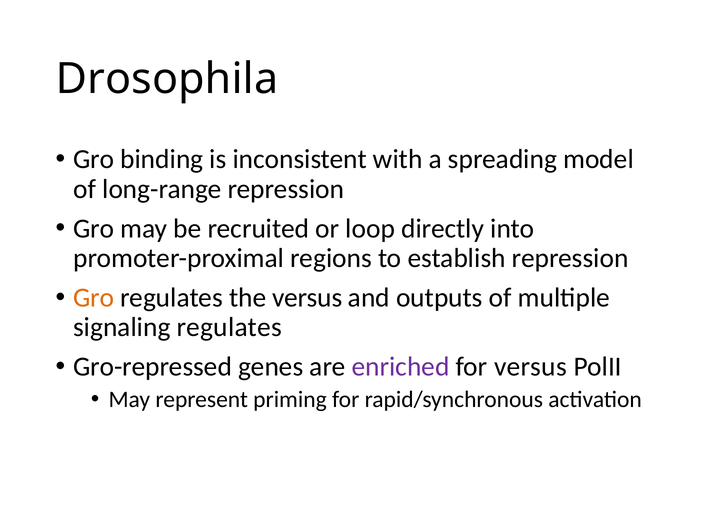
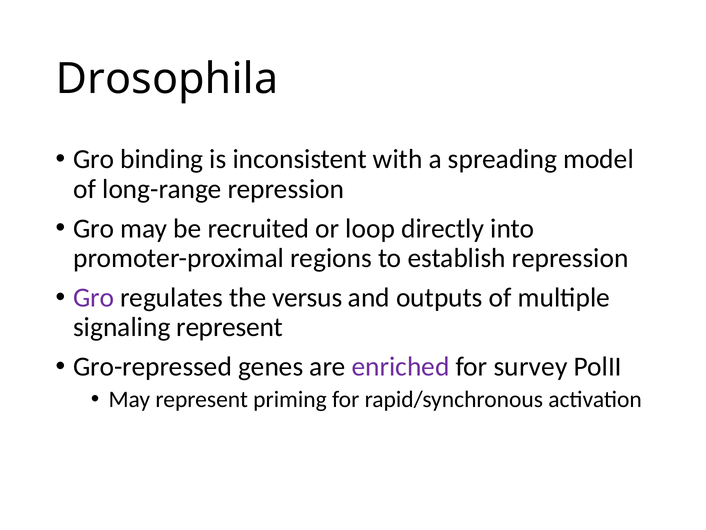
Gro at (94, 297) colour: orange -> purple
signaling regulates: regulates -> represent
for versus: versus -> survey
